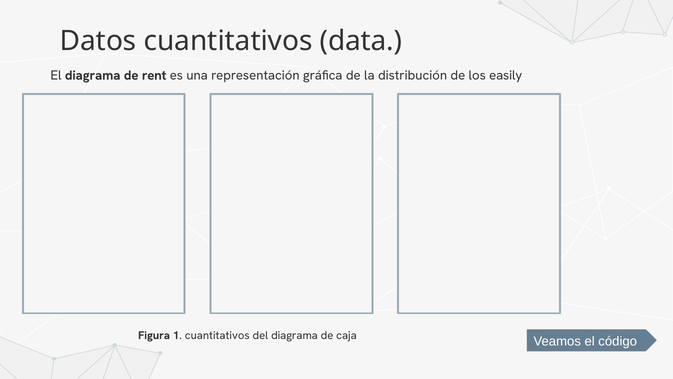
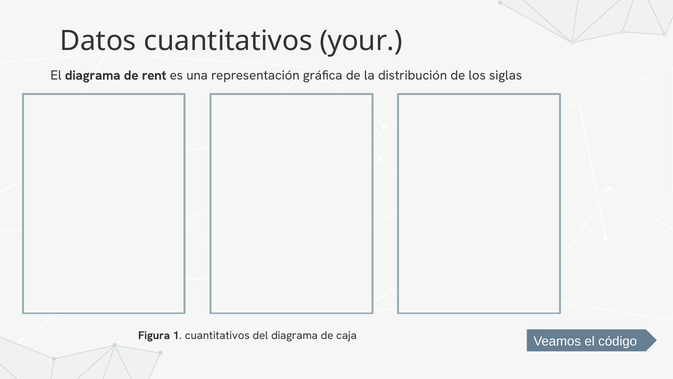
data: data -> your
easily: easily -> siglas
